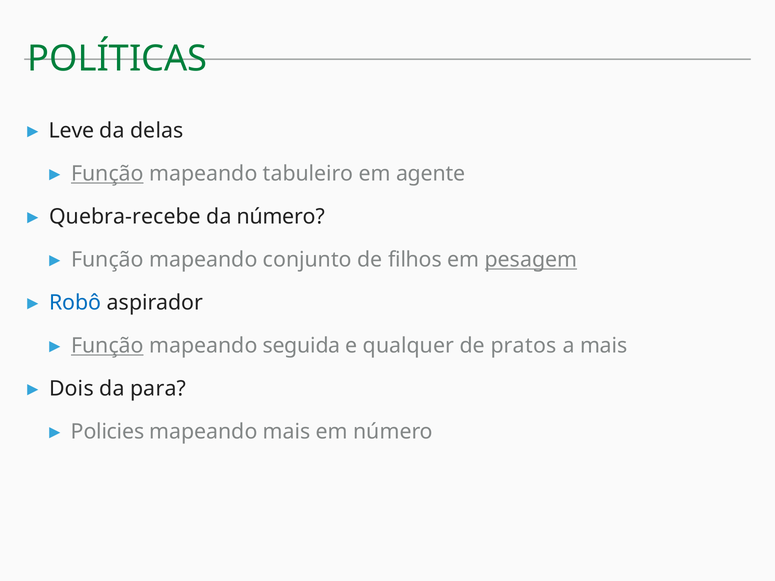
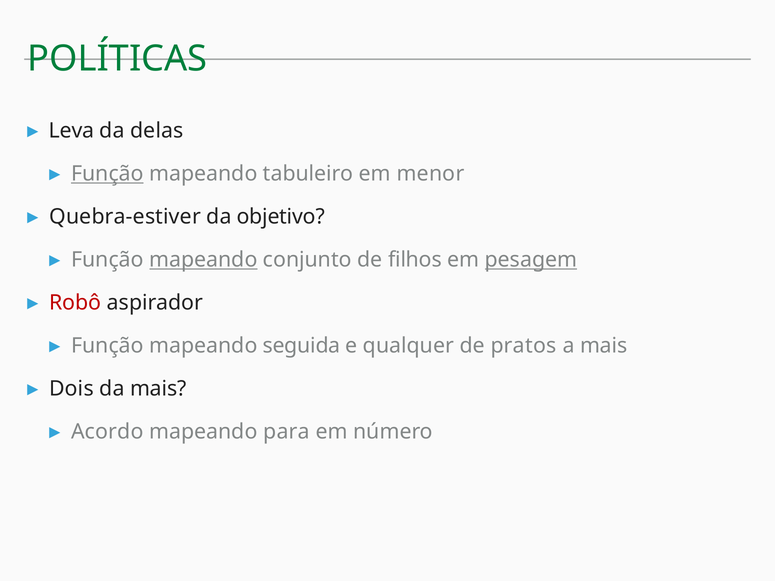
Leve: Leve -> Leva
agente: agente -> menor
Quebra-recebe: Quebra-recebe -> Quebra-estiver
da número: número -> objetivo
mapeando at (203, 260) underline: none -> present
Robô colour: blue -> red
Função at (107, 346) underline: present -> none
da para: para -> mais
Policies: Policies -> Acordo
mapeando mais: mais -> para
